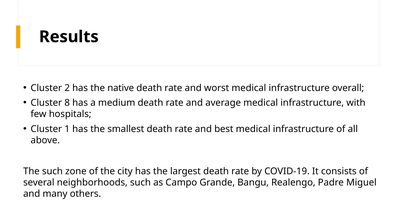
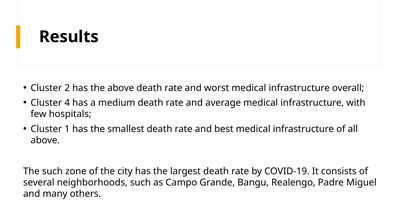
the native: native -> above
8: 8 -> 4
